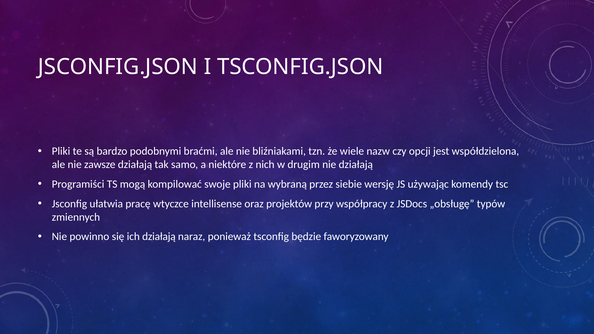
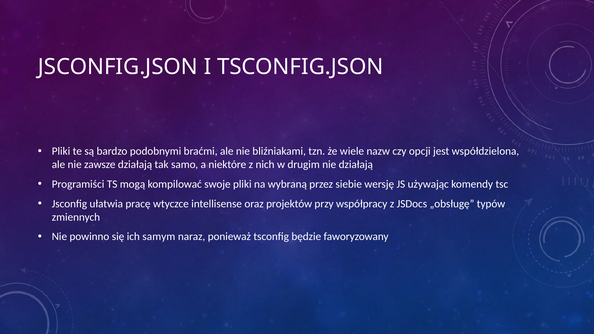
ich działają: działają -> samym
